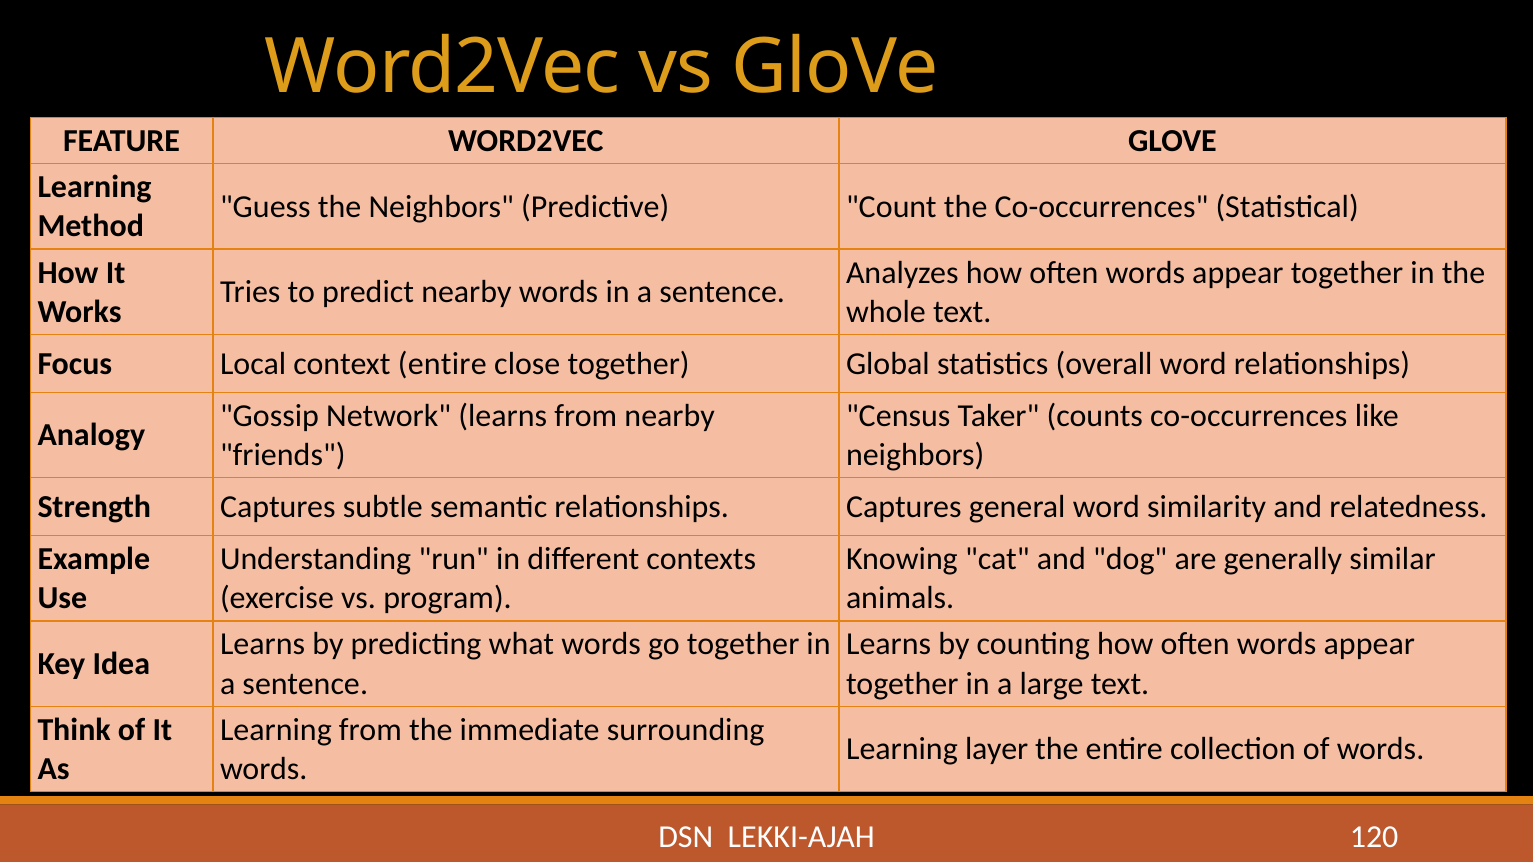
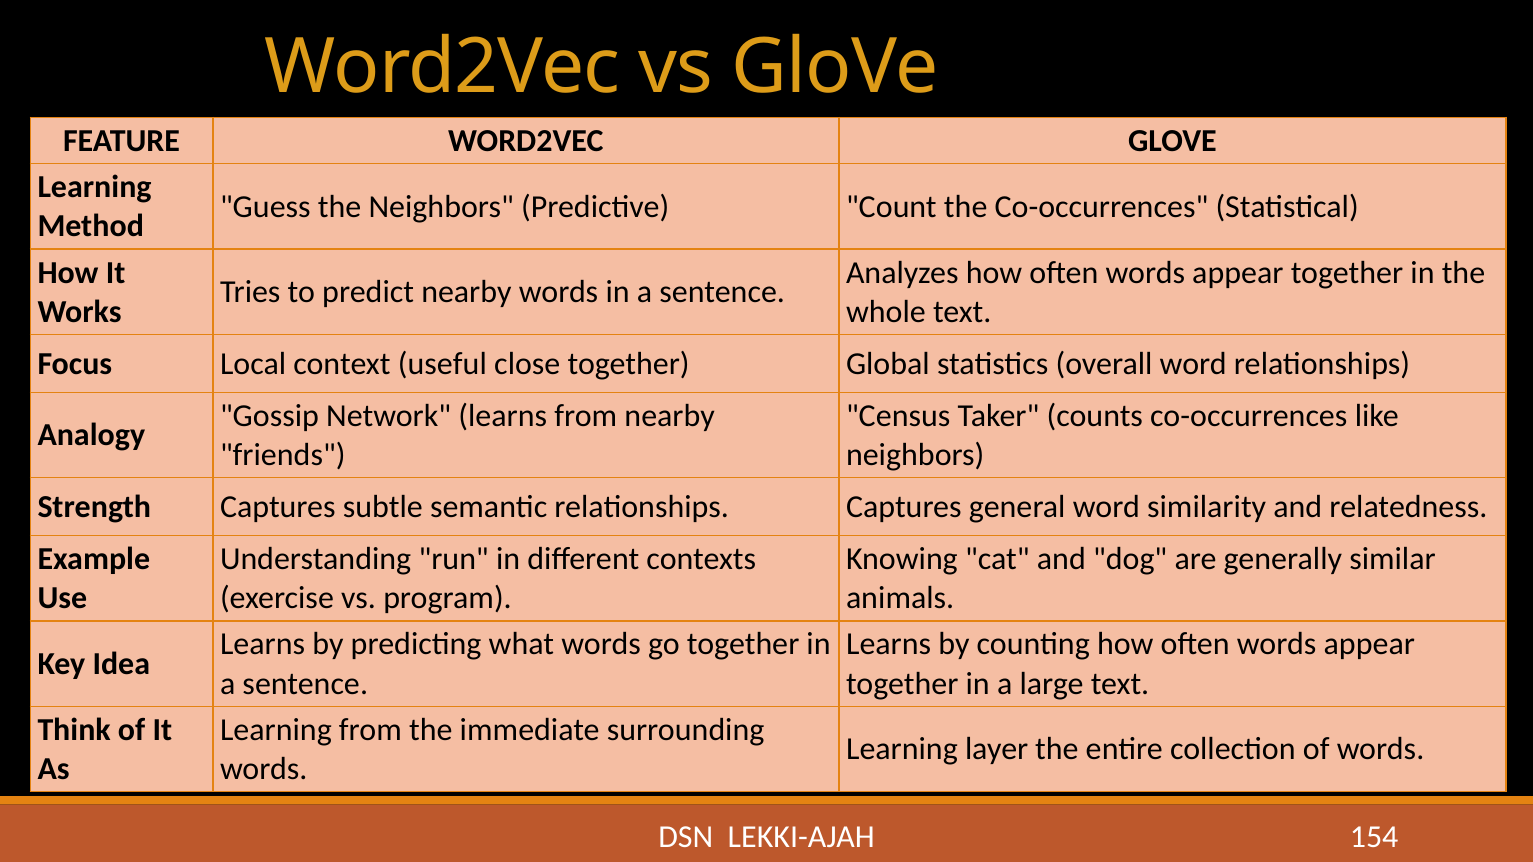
context entire: entire -> useful
120: 120 -> 154
